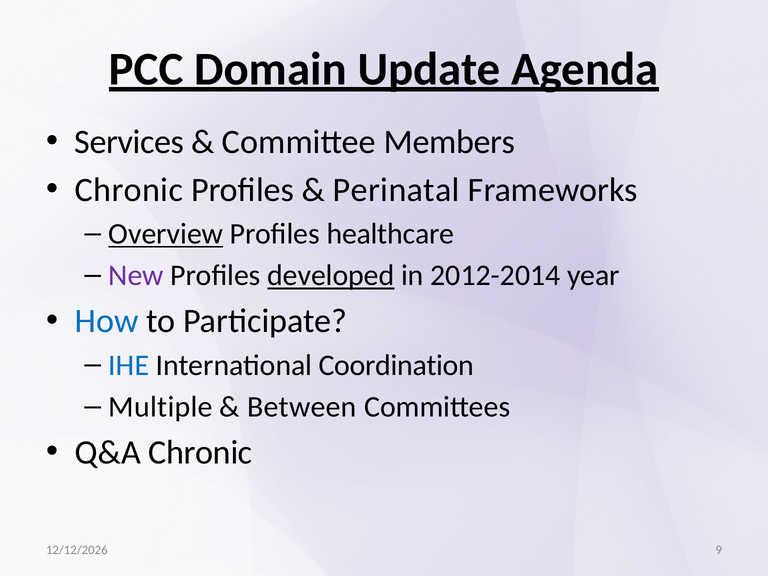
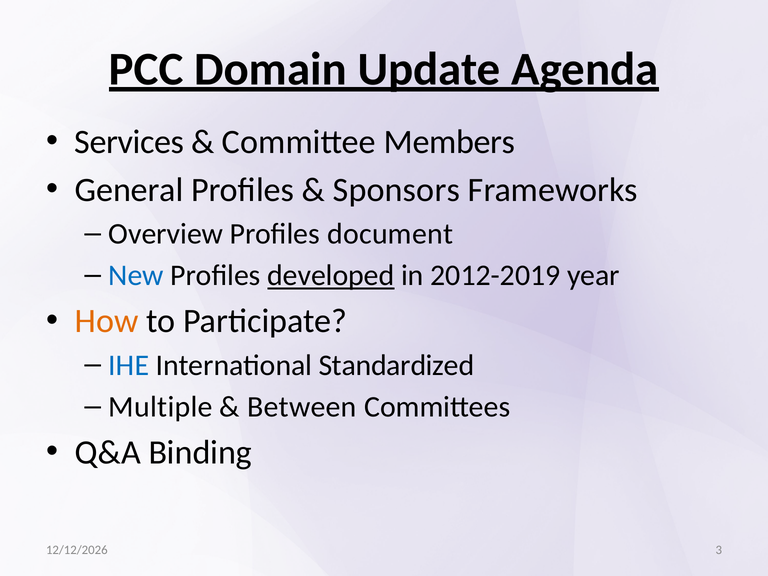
Chronic at (129, 190): Chronic -> General
Perinatal: Perinatal -> Sponsors
Overview underline: present -> none
healthcare: healthcare -> document
New colour: purple -> blue
2012-2014: 2012-2014 -> 2012-2019
How colour: blue -> orange
Coordination: Coordination -> Standardized
Q&A Chronic: Chronic -> Binding
9: 9 -> 3
